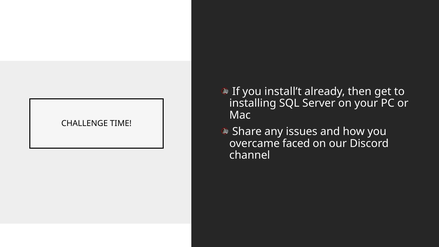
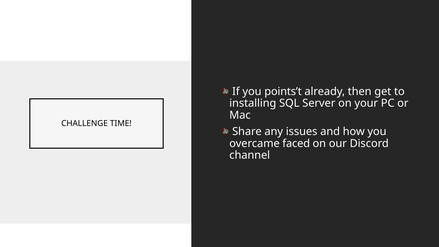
install’t: install’t -> points’t
